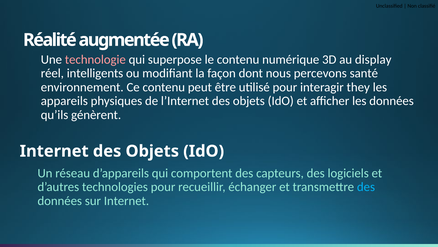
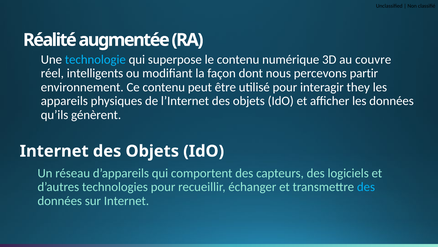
technologie colour: pink -> light blue
display: display -> couvre
santé: santé -> partir
